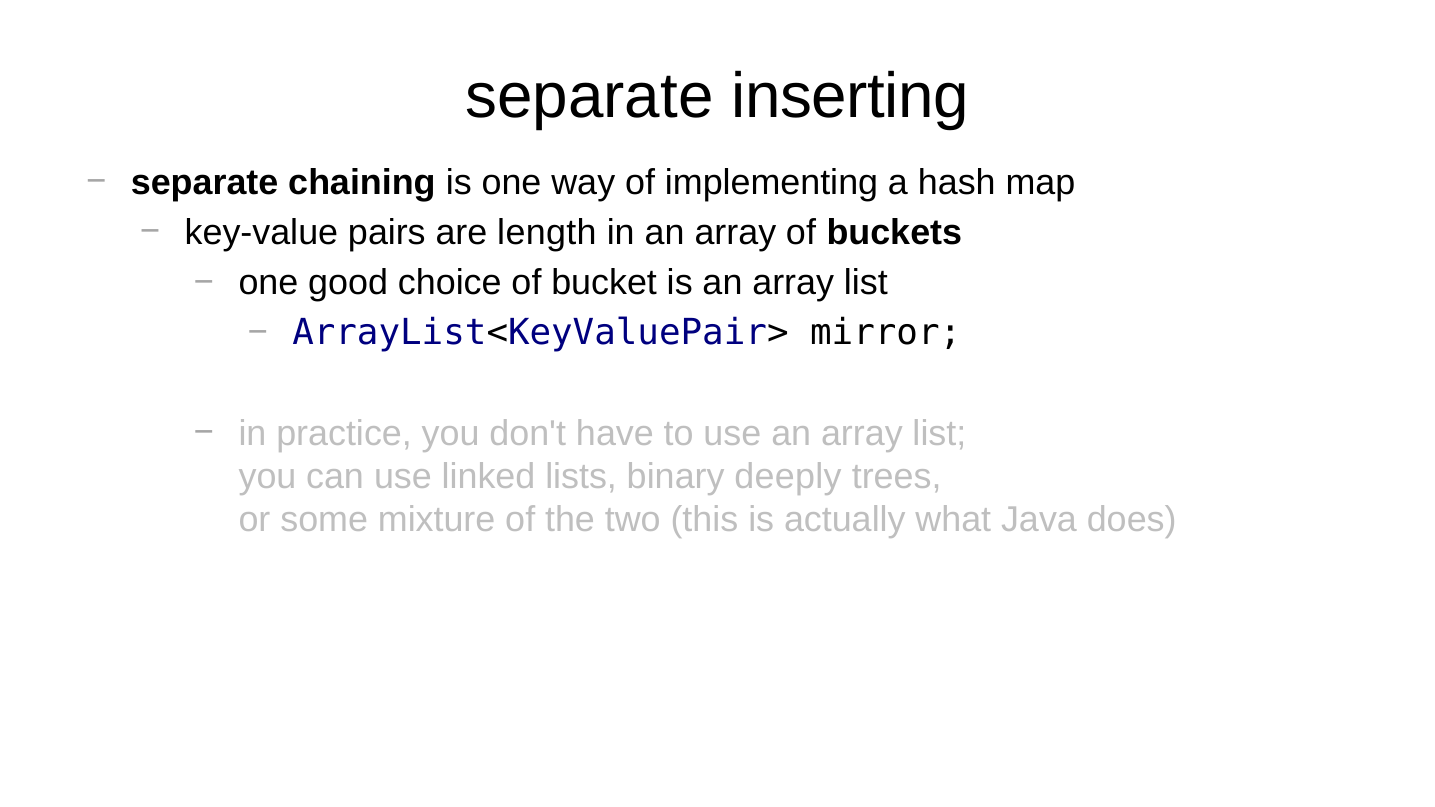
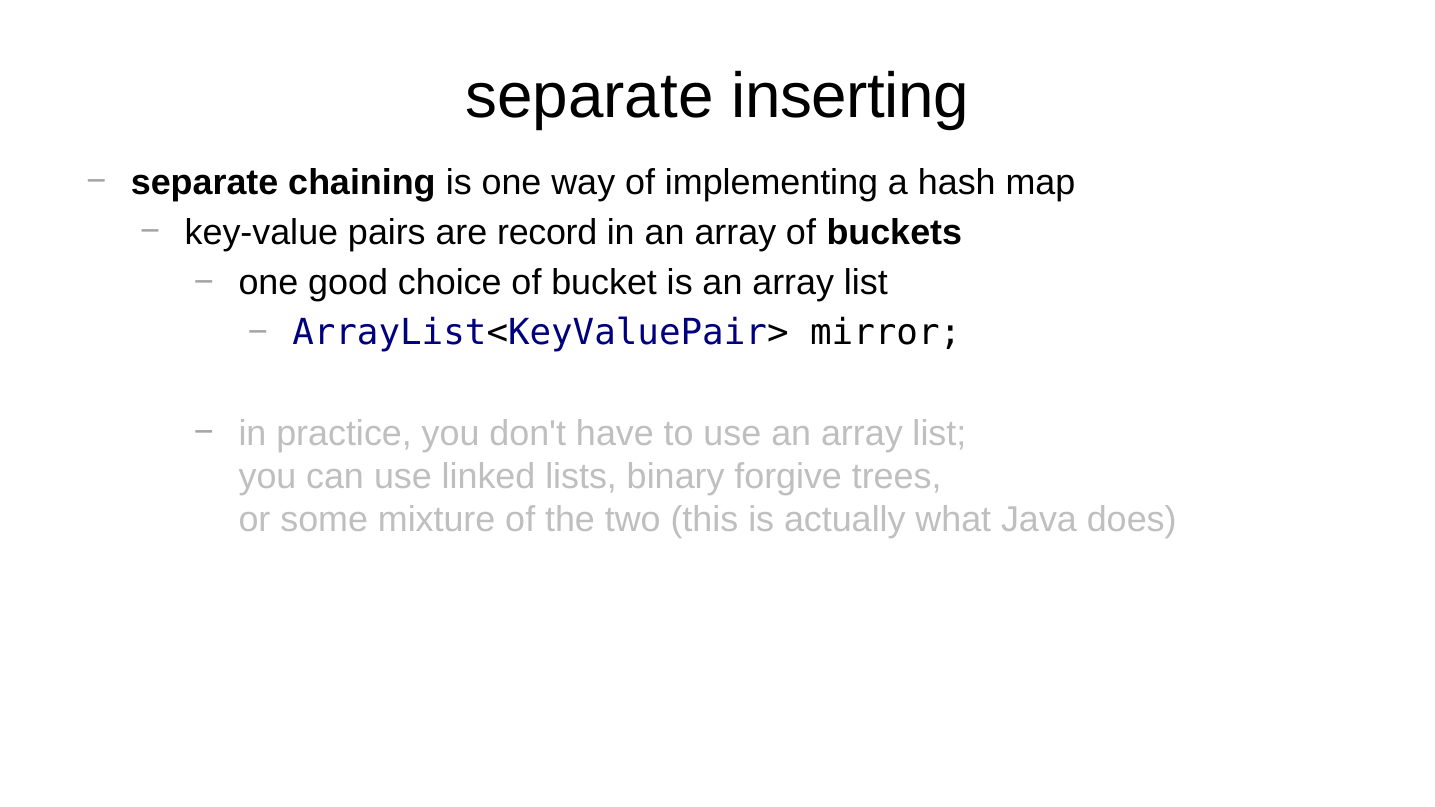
length: length -> record
deeply: deeply -> forgive
